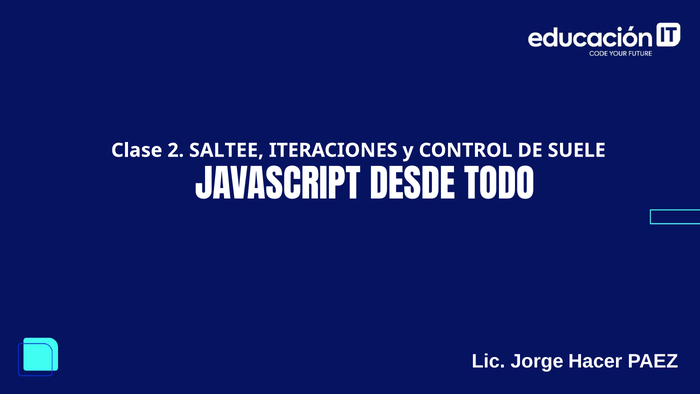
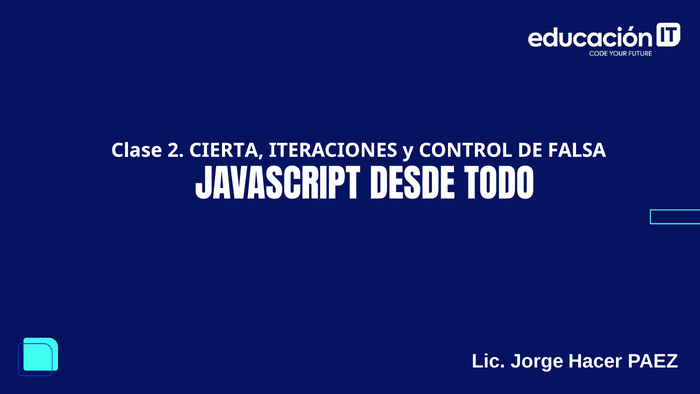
SALTEE: SALTEE -> CIERTA
SUELE: SUELE -> FALSA
